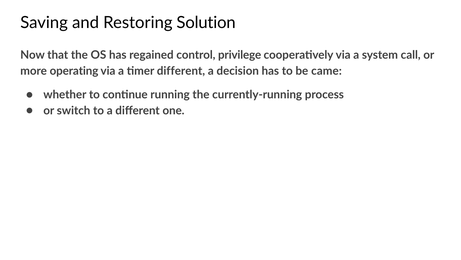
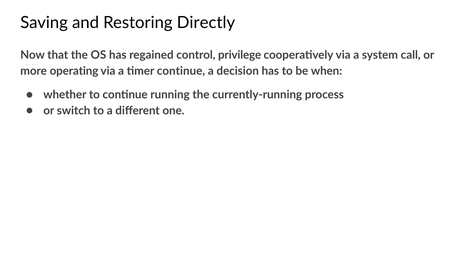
Solution: Solution -> Directly
timer different: different -> continue
came: came -> when
